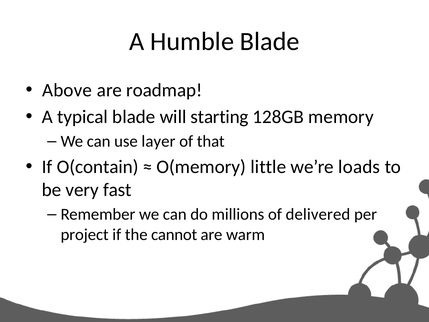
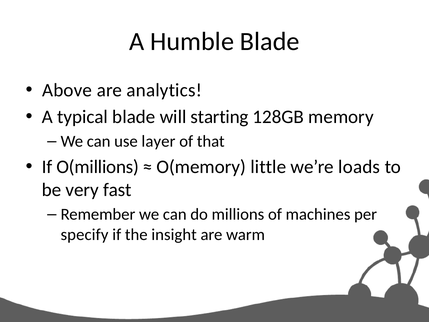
roadmap: roadmap -> analytics
O(contain: O(contain -> O(millions
delivered: delivered -> machines
project: project -> specify
cannot: cannot -> insight
